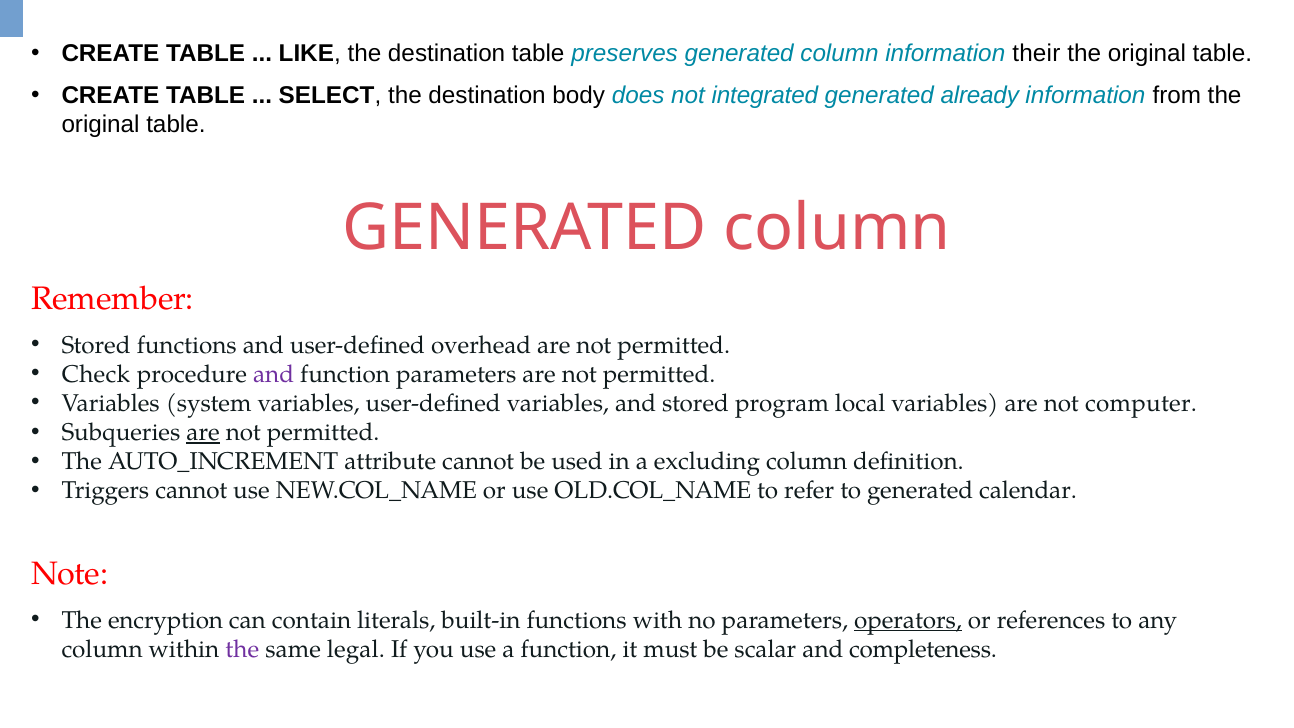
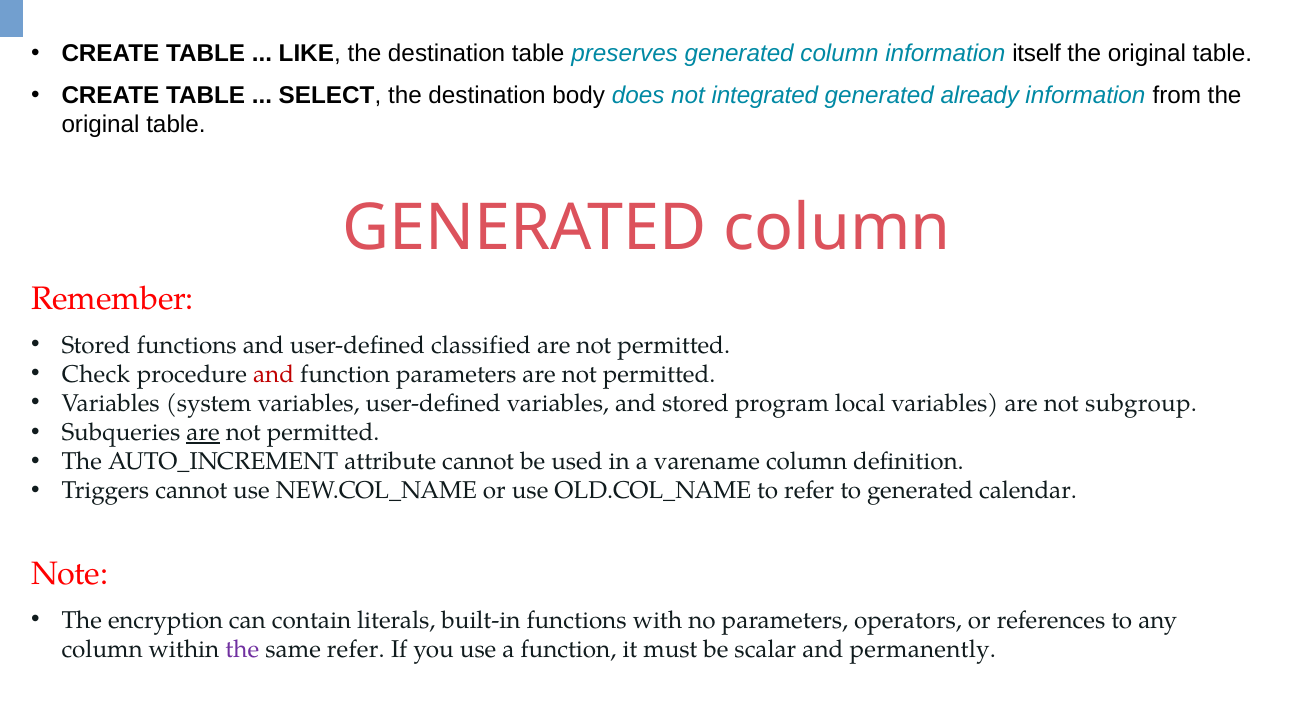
their: their -> itself
overhead: overhead -> classified
and at (274, 374) colour: purple -> red
computer: computer -> subgroup
excluding: excluding -> varename
operators underline: present -> none
same legal: legal -> refer
completeness: completeness -> permanently
